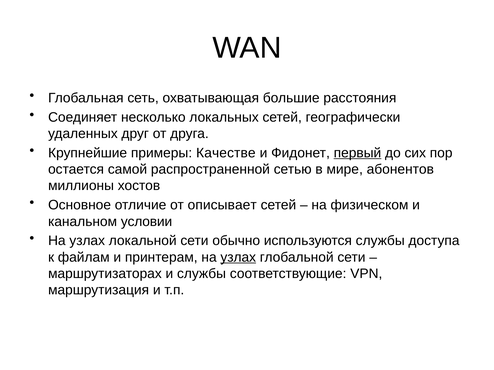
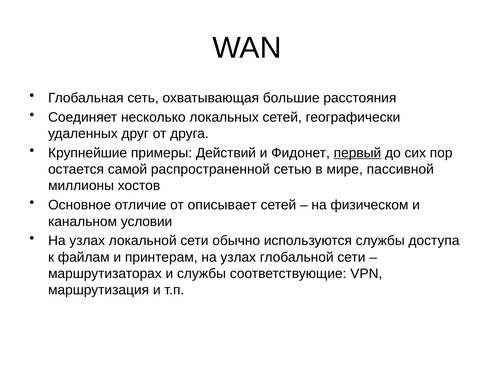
Качестве: Качестве -> Действий
абонентов: абонентов -> пассивной
узлах at (238, 258) underline: present -> none
